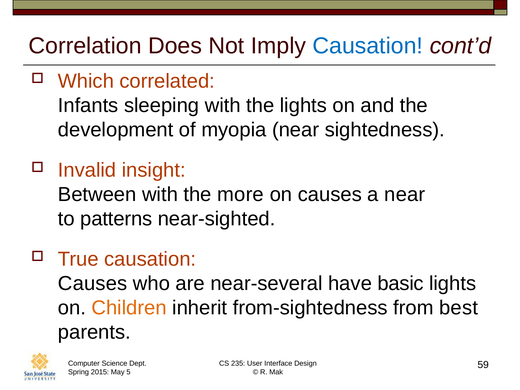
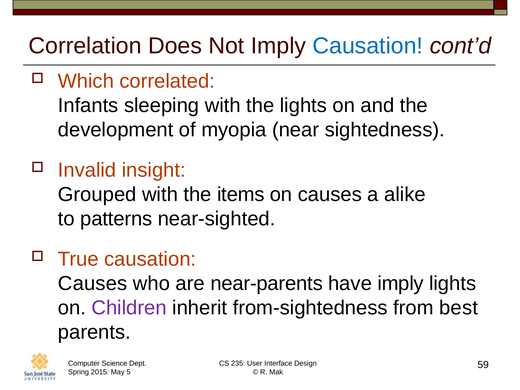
Between: Between -> Grouped
more: more -> items
a near: near -> alike
near-several: near-several -> near-parents
have basic: basic -> imply
Children colour: orange -> purple
